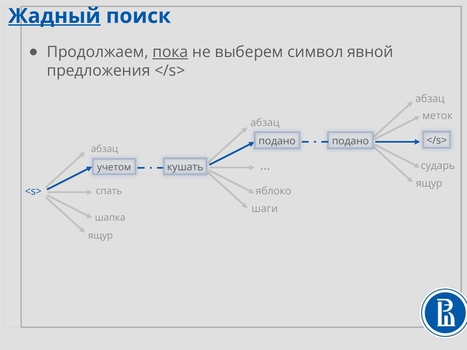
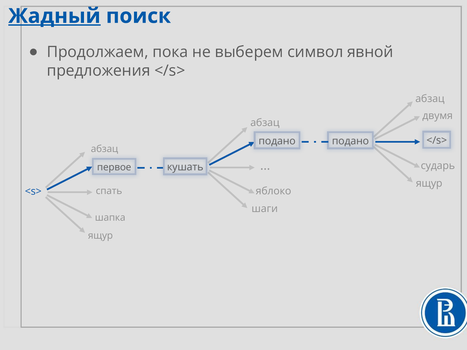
пока underline: present -> none
меток: меток -> двумя
учетом: учетом -> первое
